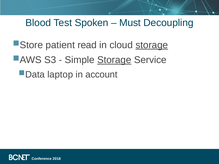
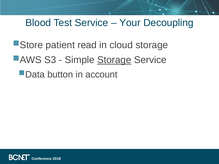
Test Spoken: Spoken -> Service
Must: Must -> Your
storage at (152, 45) underline: present -> none
laptop: laptop -> button
